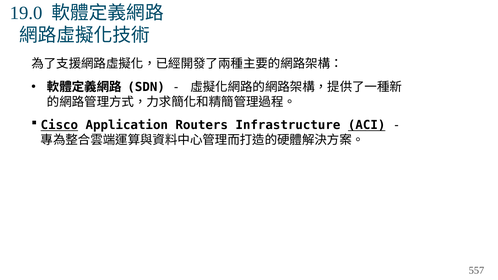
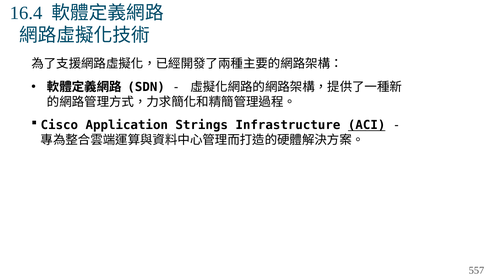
19.0: 19.0 -> 16.4
Cisco underline: present -> none
Routers: Routers -> Strings
